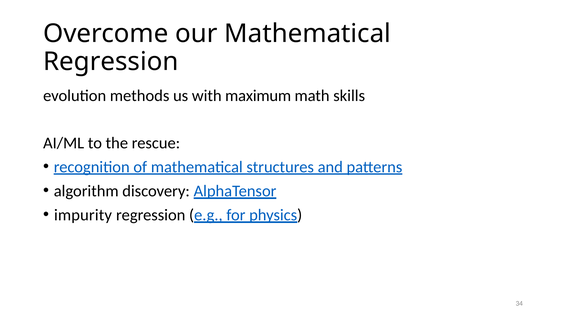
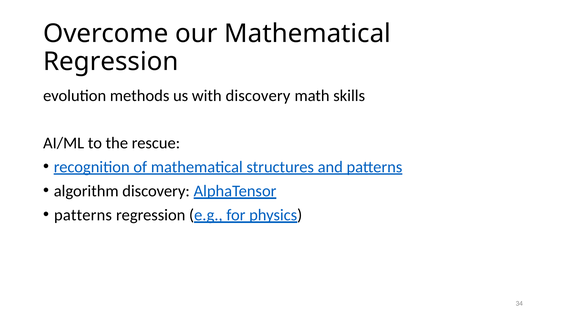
with maximum: maximum -> discovery
impurity at (83, 215): impurity -> patterns
